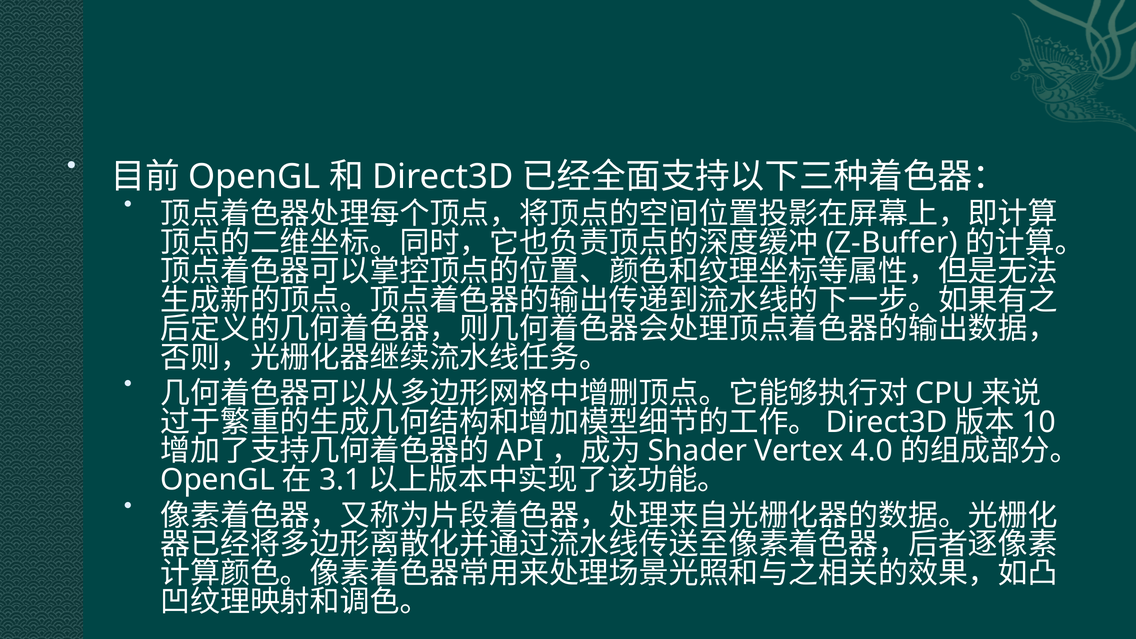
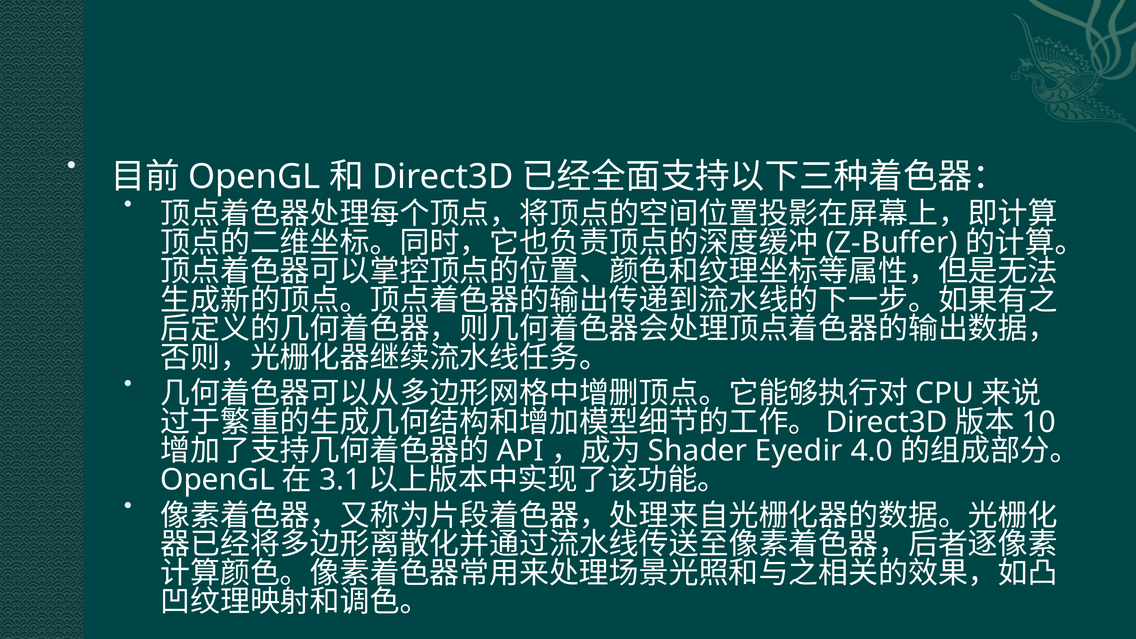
Vertex: Vertex -> Eyedir
